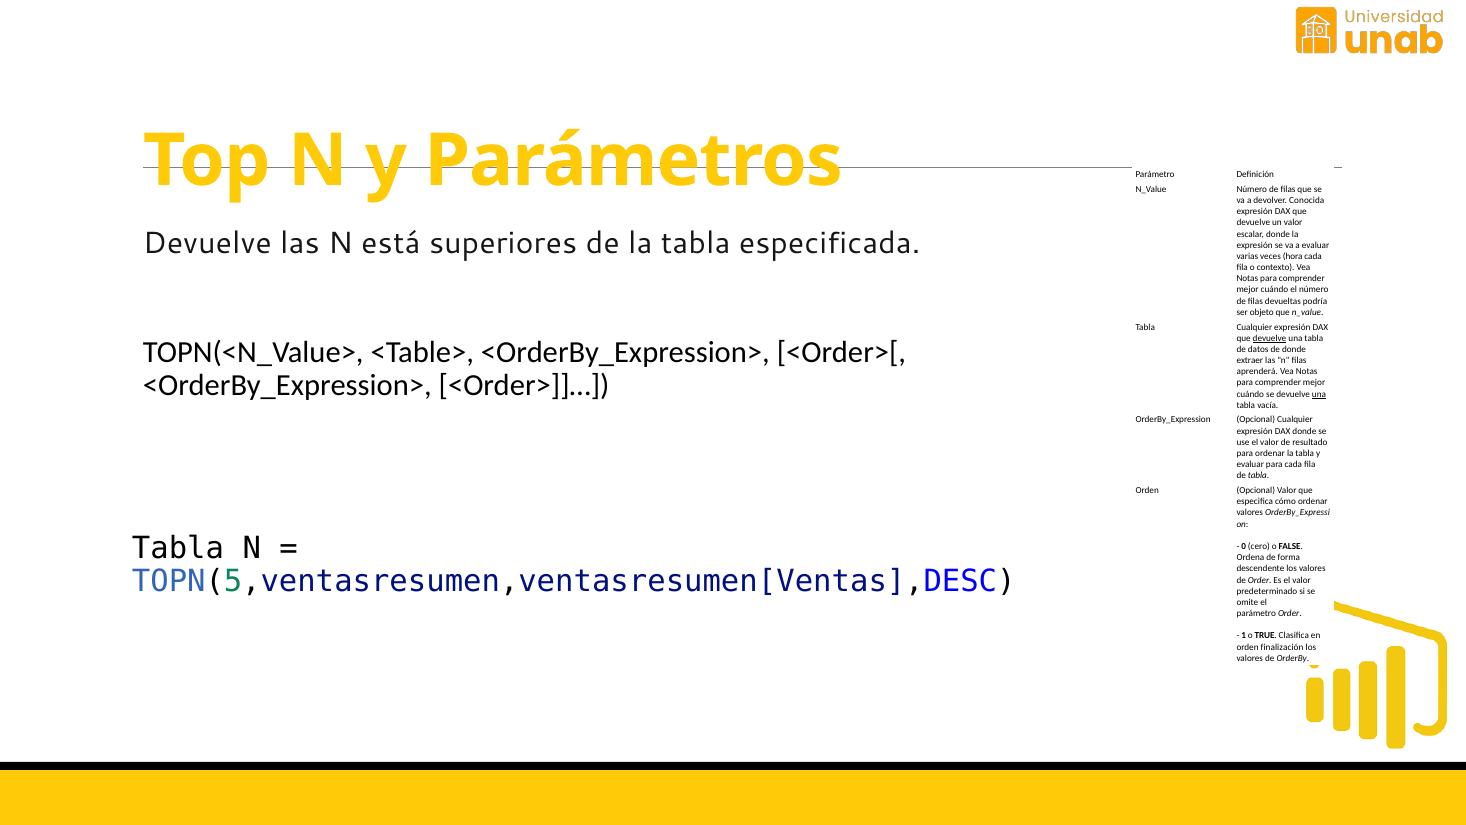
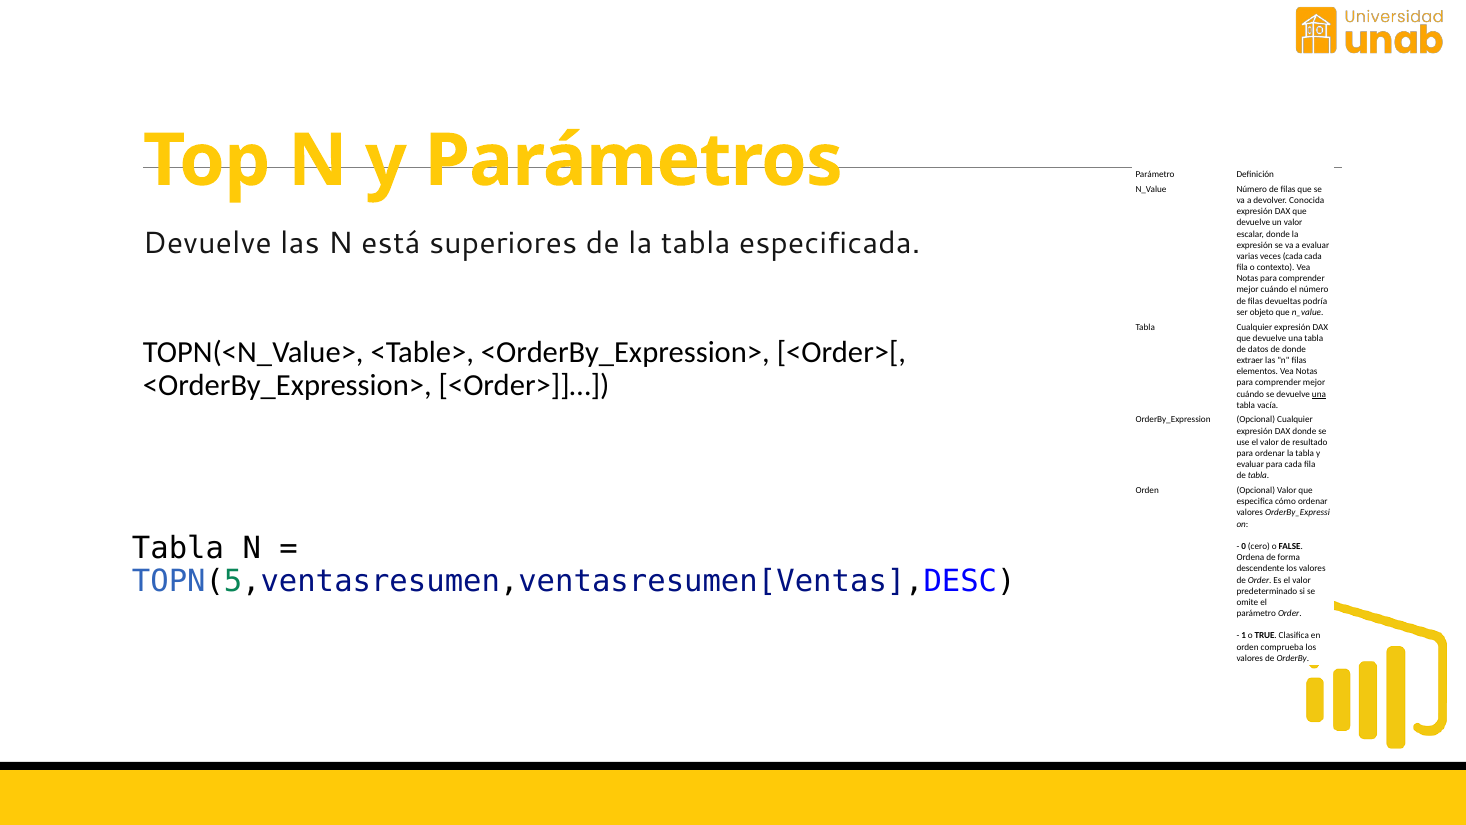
veces hora: hora -> cada
devuelve at (1270, 338) underline: present -> none
aprenderá: aprenderá -> elementos
finalización: finalización -> comprueba
